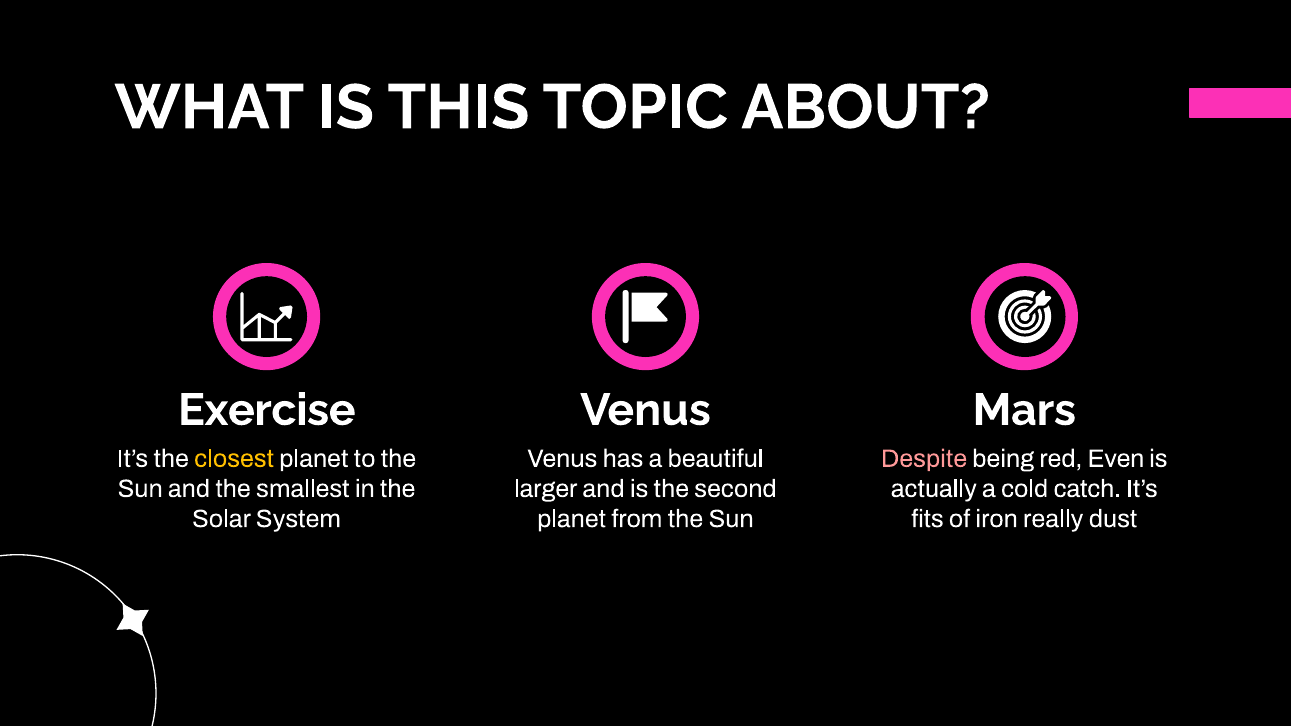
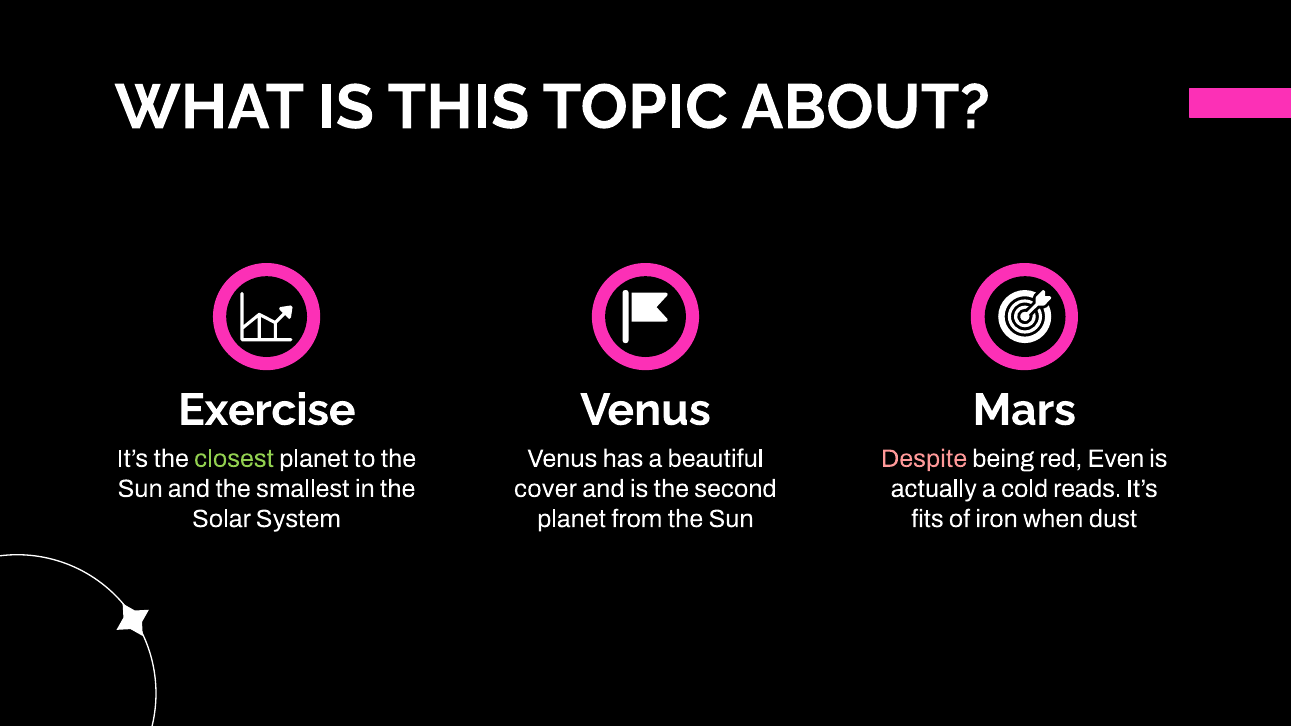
closest colour: yellow -> light green
larger: larger -> cover
catch: catch -> reads
really: really -> when
